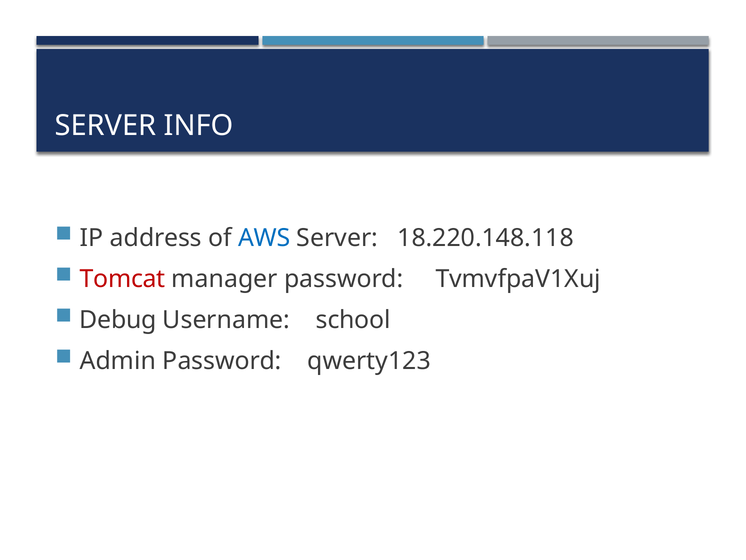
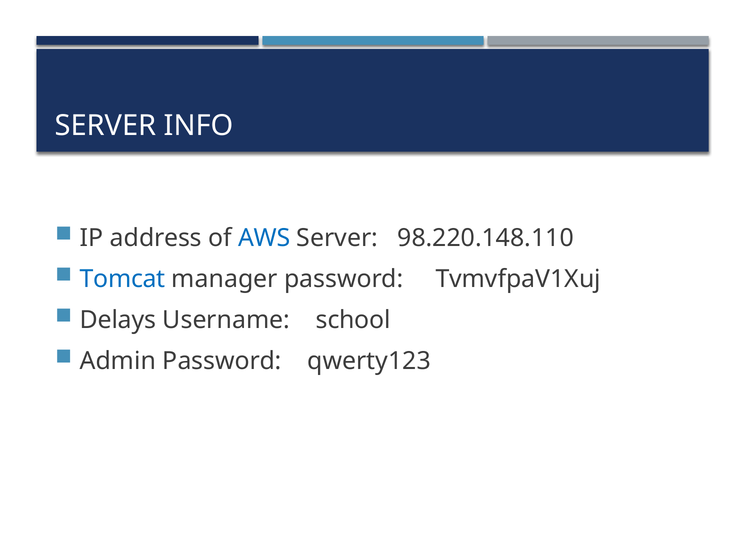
18.220.148.118: 18.220.148.118 -> 98.220.148.110
Tomcat colour: red -> blue
Debug: Debug -> Delays
